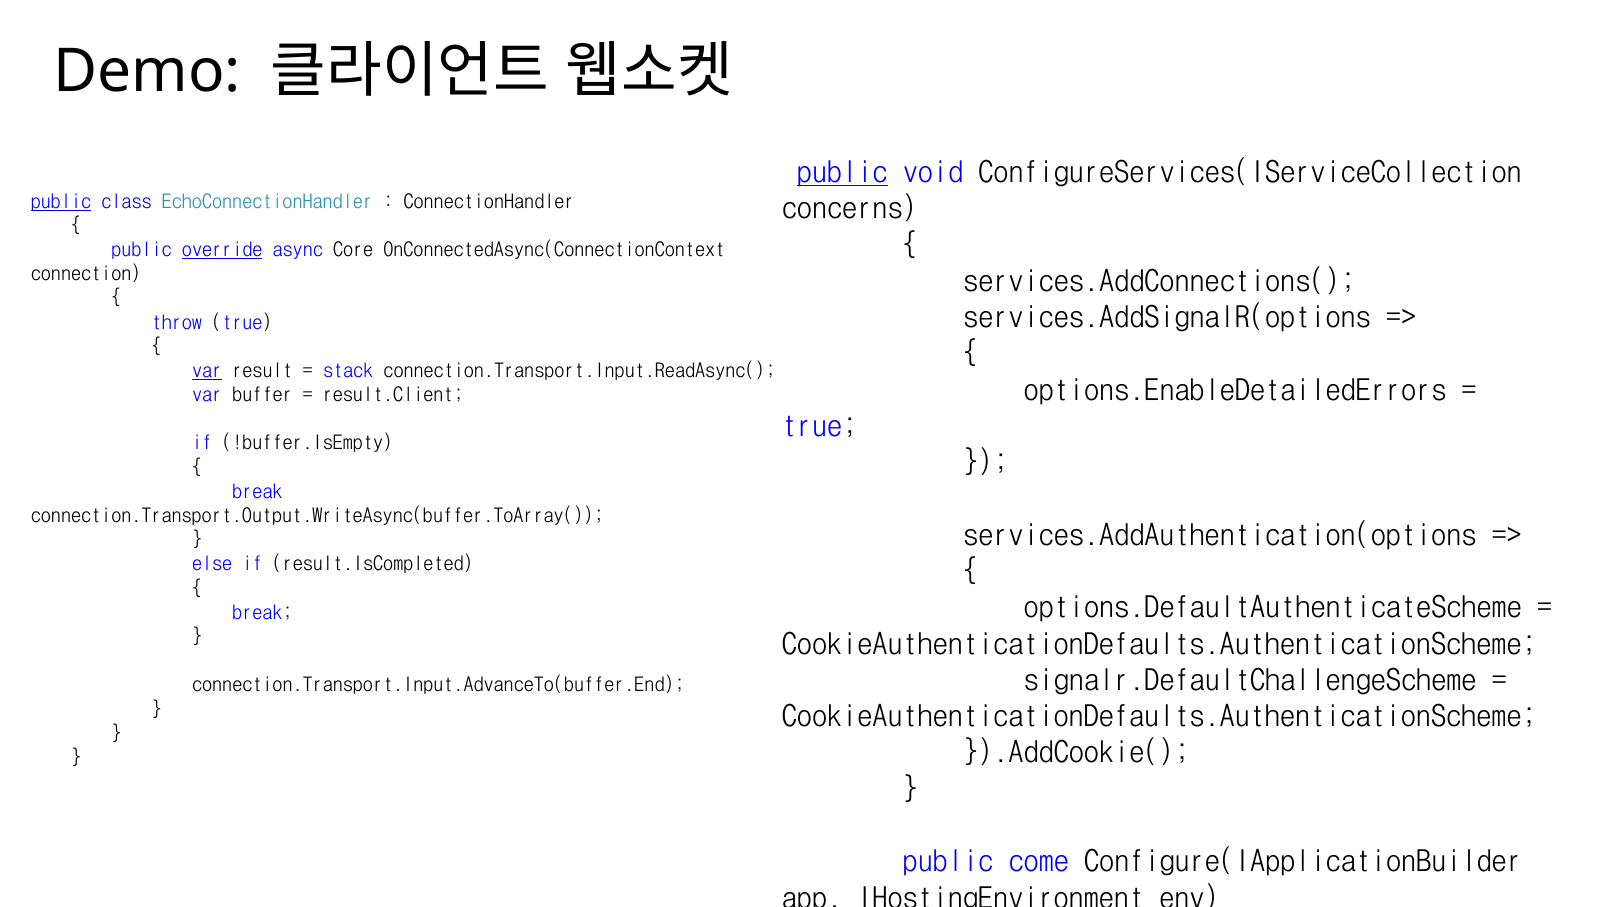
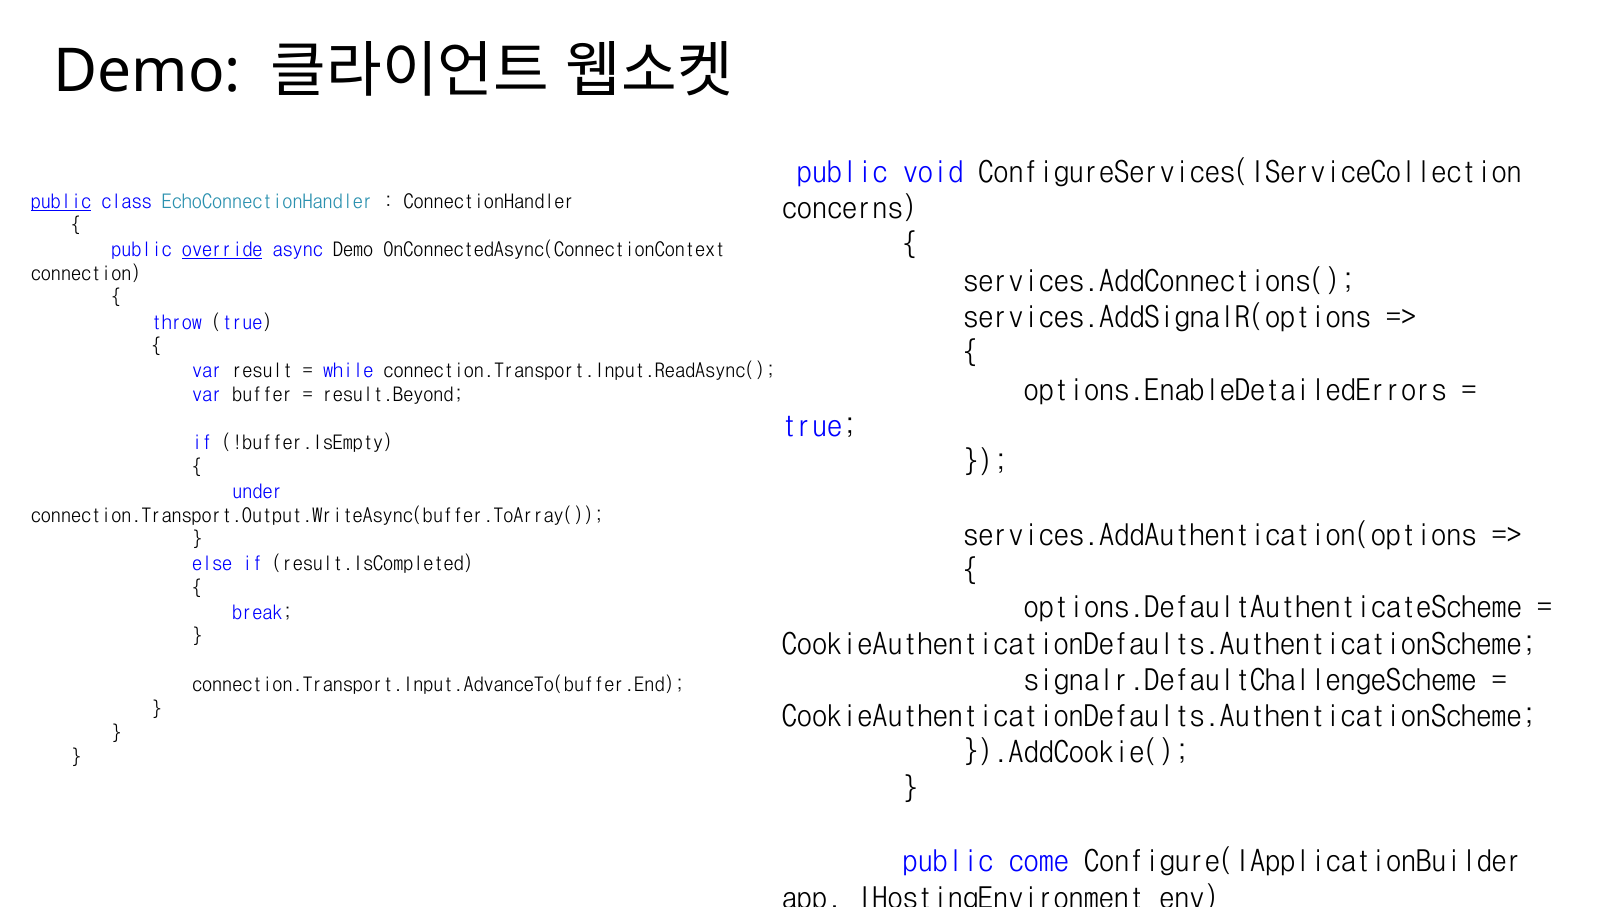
public at (842, 172) underline: present -> none
async Core: Core -> Demo
var at (207, 371) underline: present -> none
stack: stack -> while
result.Client: result.Client -> result.Beyond
break at (257, 492): break -> under
